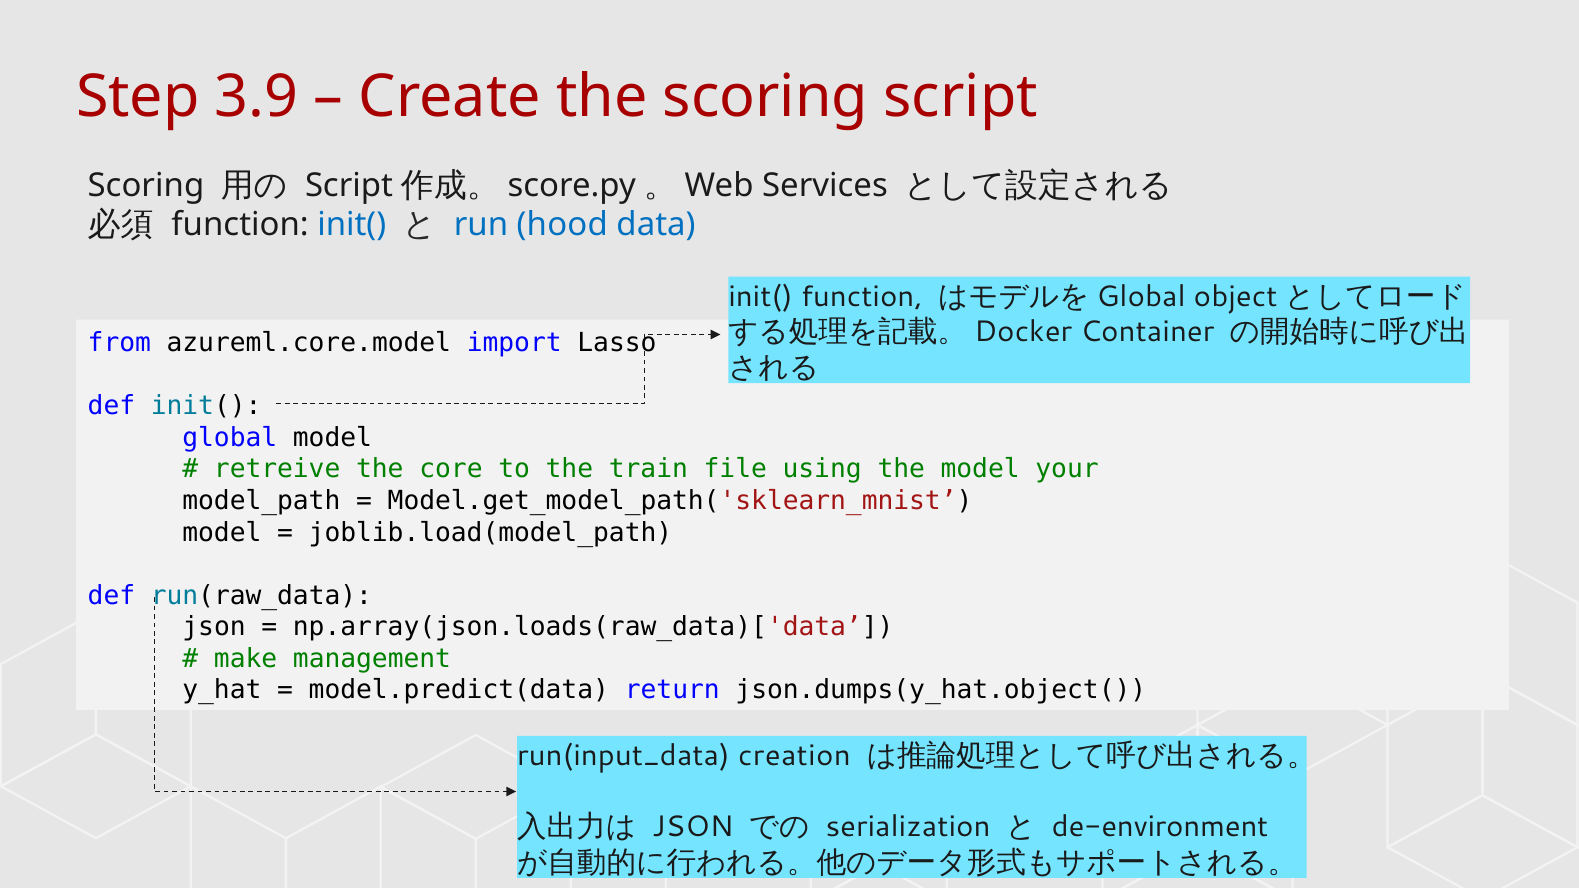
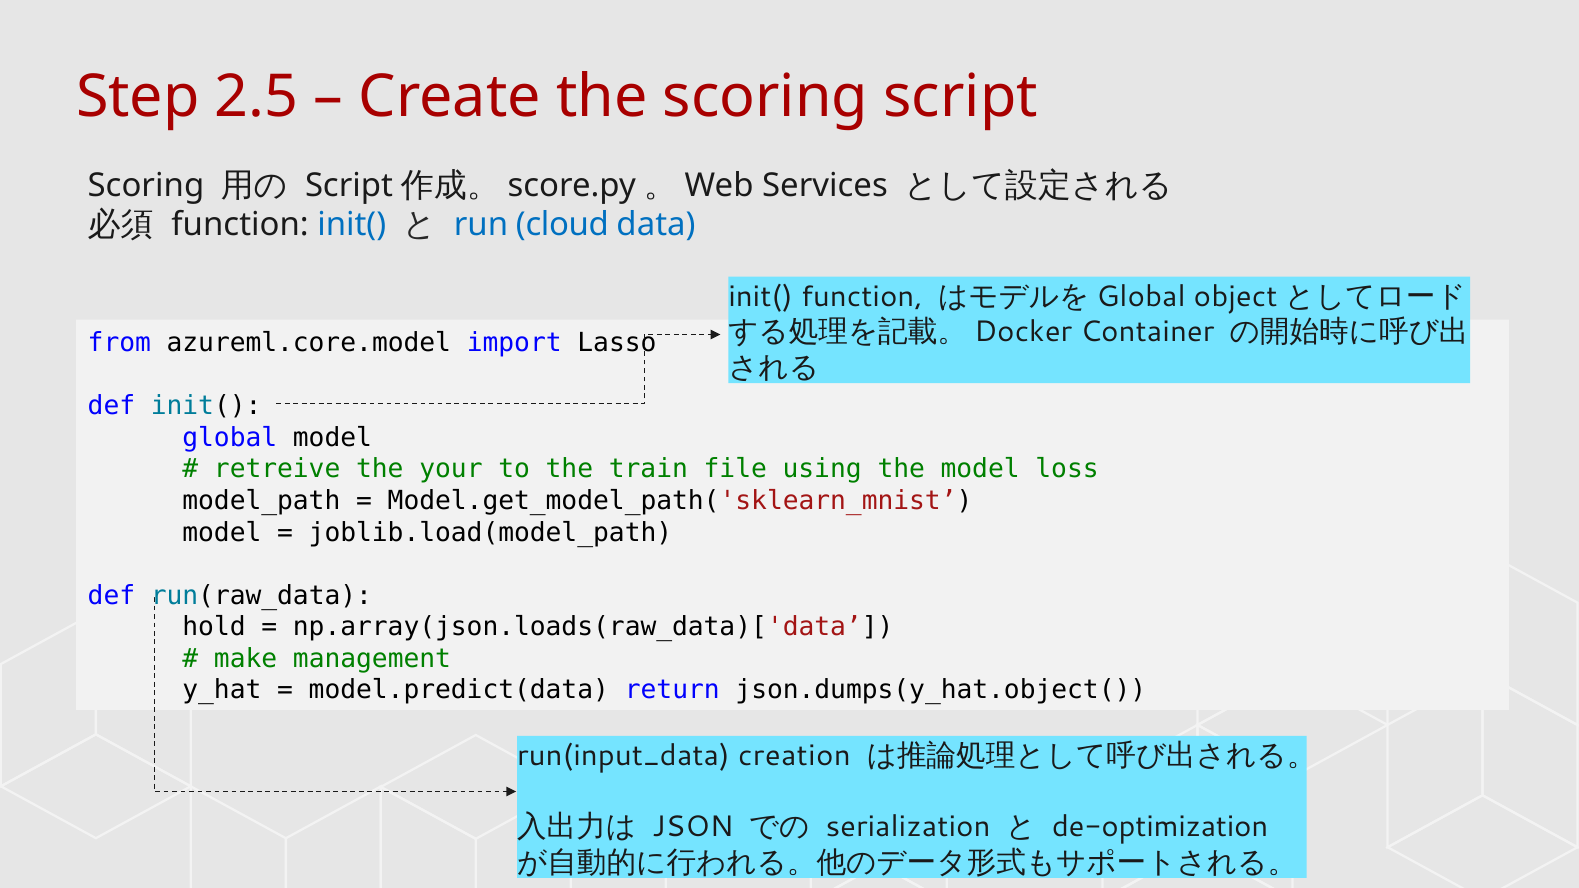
3.9: 3.9 -> 2.5
hood: hood -> cloud
core: core -> your
your: your -> loss
json at (214, 627): json -> hold
de-environment: de-environment -> de-optimization
